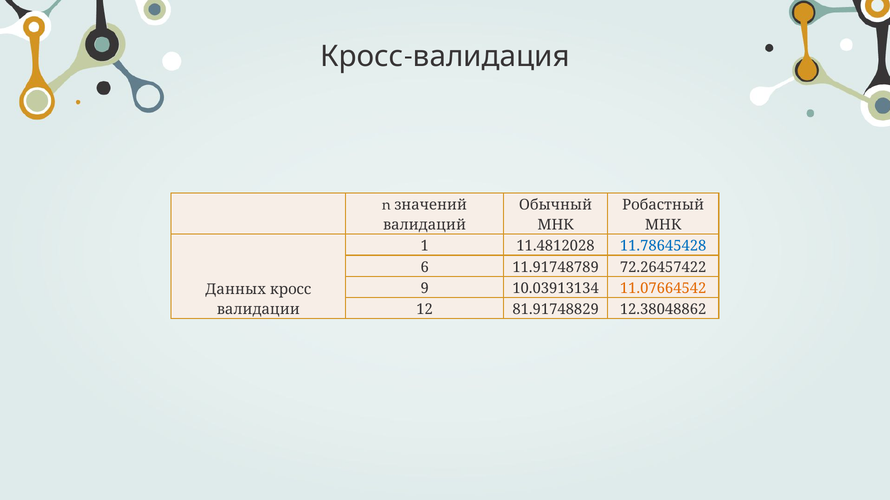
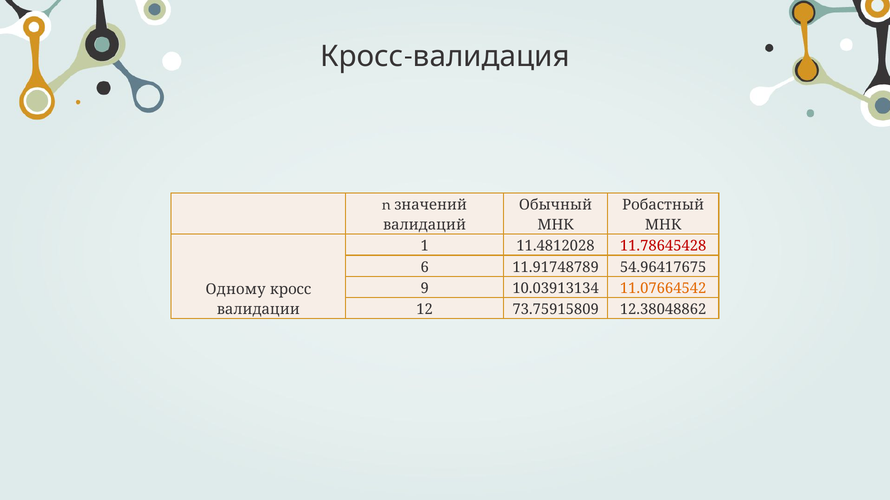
11.78645428 colour: blue -> red
72.26457422: 72.26457422 -> 54.96417675
Данных: Данных -> Одному
81.91748829: 81.91748829 -> 73.75915809
